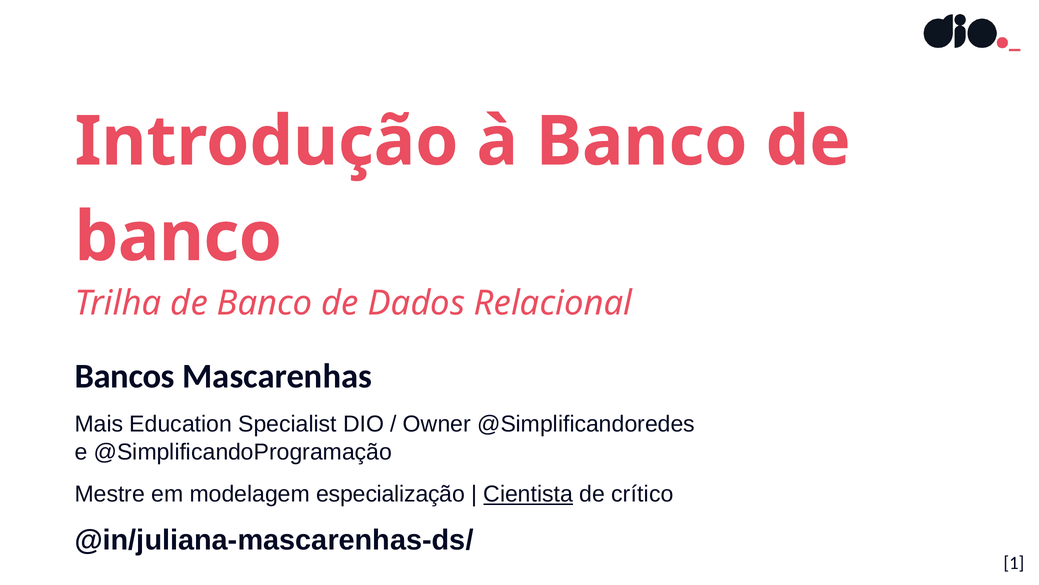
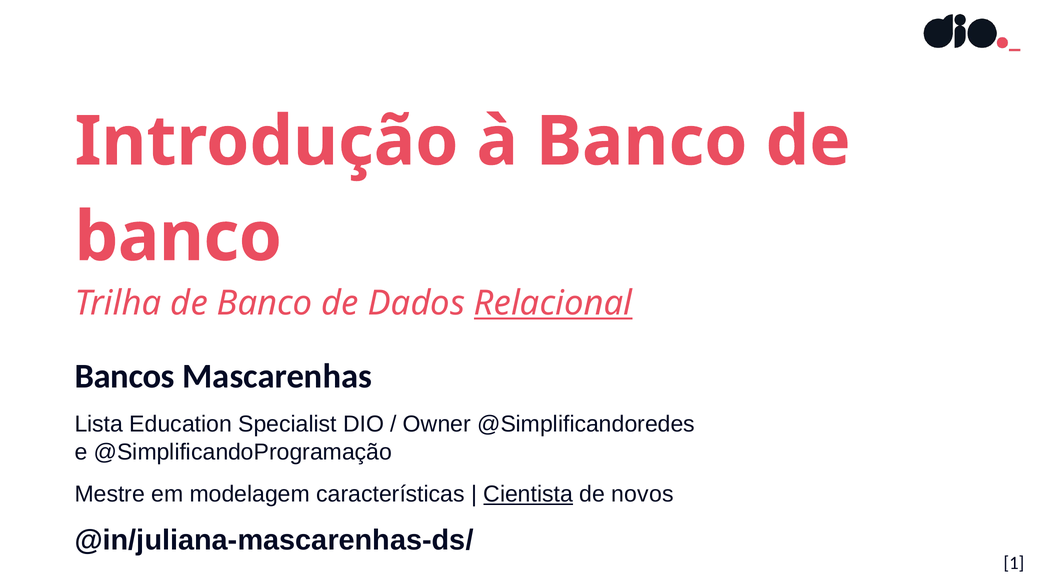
Relacional underline: none -> present
Mais: Mais -> Lista
especialização: especialização -> características
crítico: crítico -> novos
